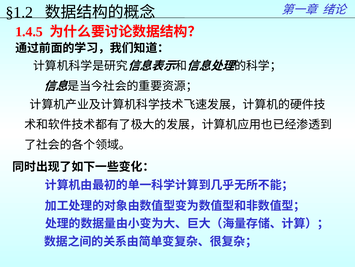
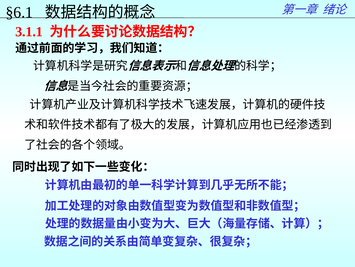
§1.2: §1.2 -> §6.1
1.4.5: 1.4.5 -> 3.1.1
